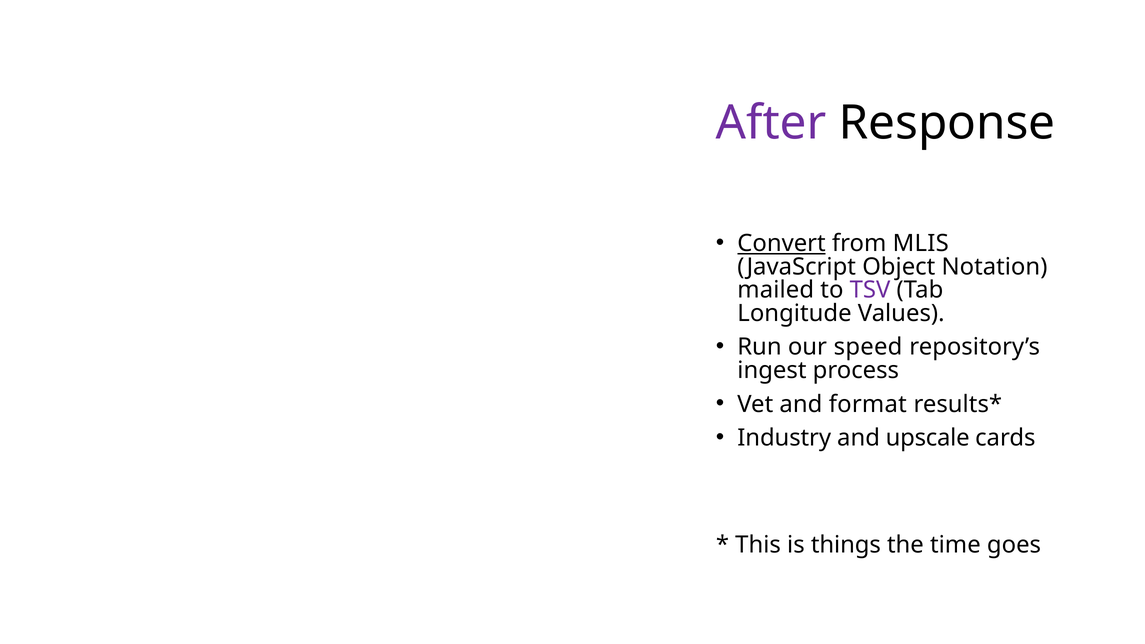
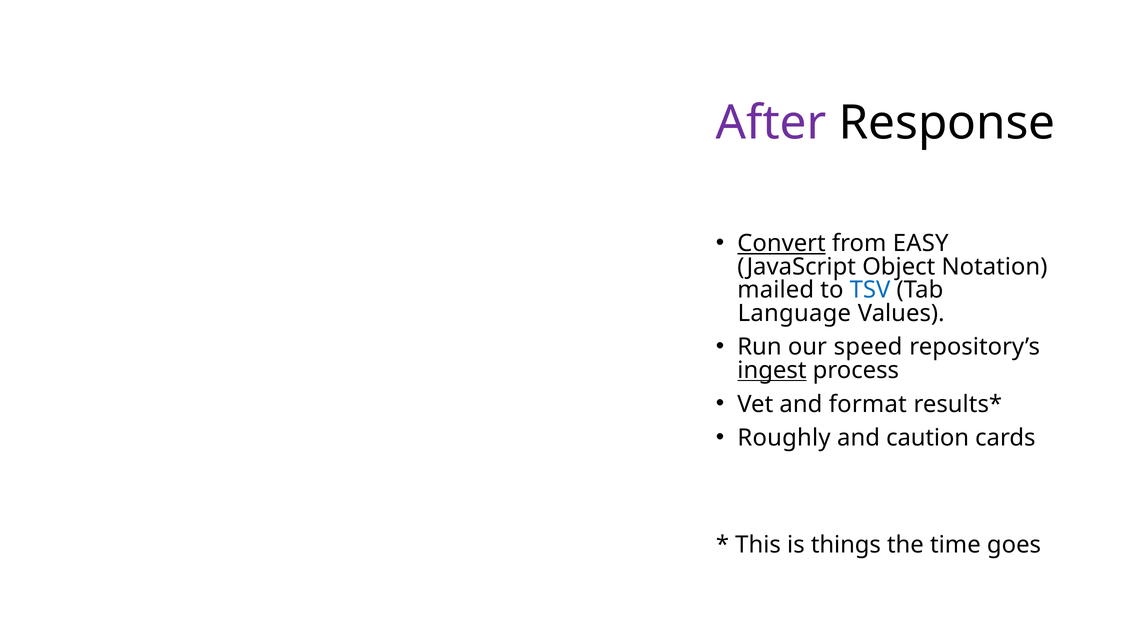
MLIS: MLIS -> EASY
TSV colour: purple -> blue
Longitude: Longitude -> Language
ingest underline: none -> present
Industry: Industry -> Roughly
upscale: upscale -> caution
